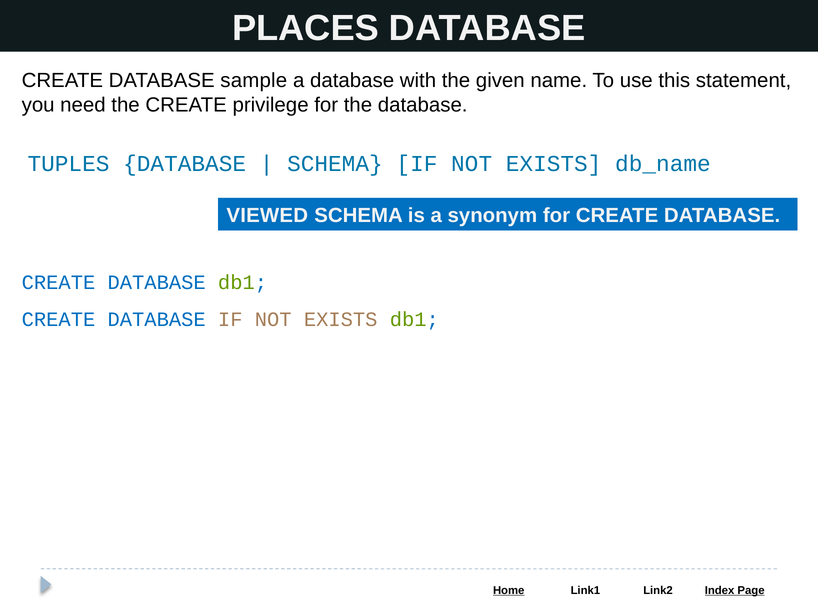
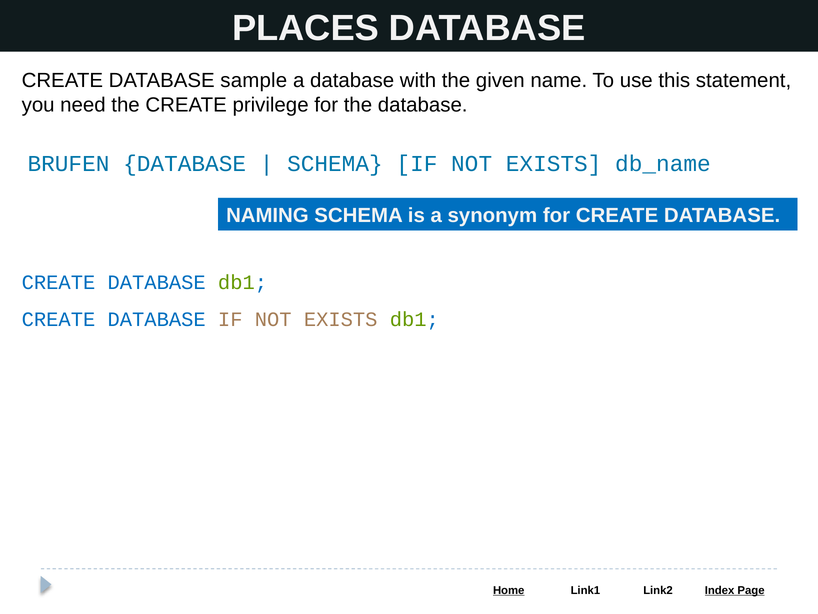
TUPLES: TUPLES -> BRUFEN
VIEWED: VIEWED -> NAMING
